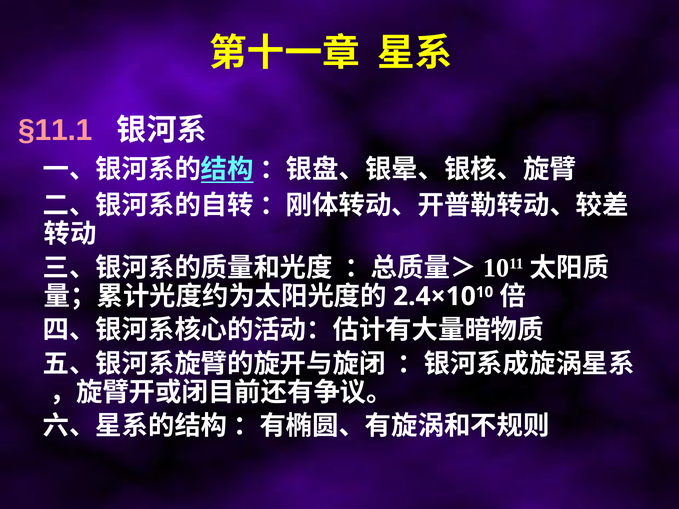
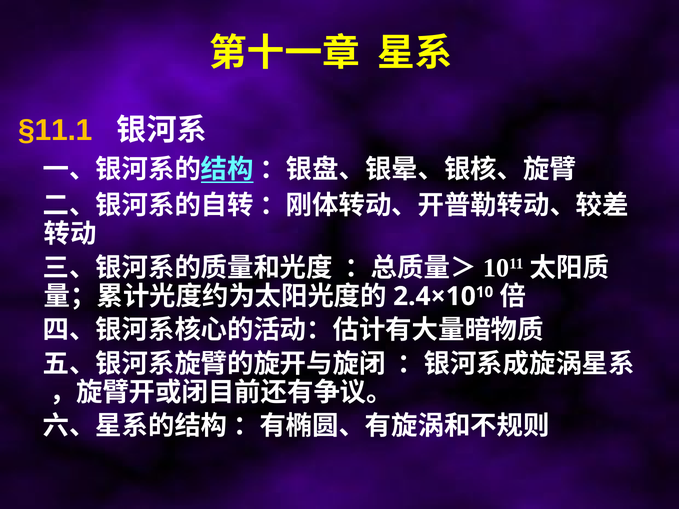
§11.1 colour: pink -> yellow
